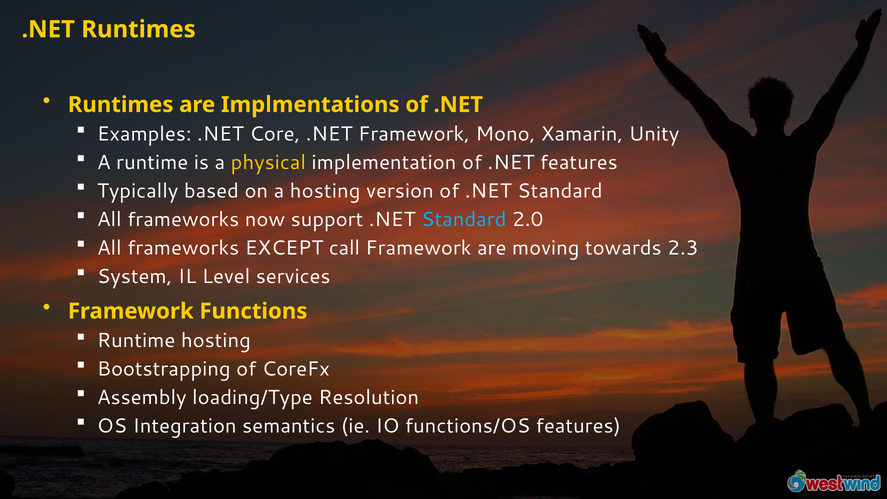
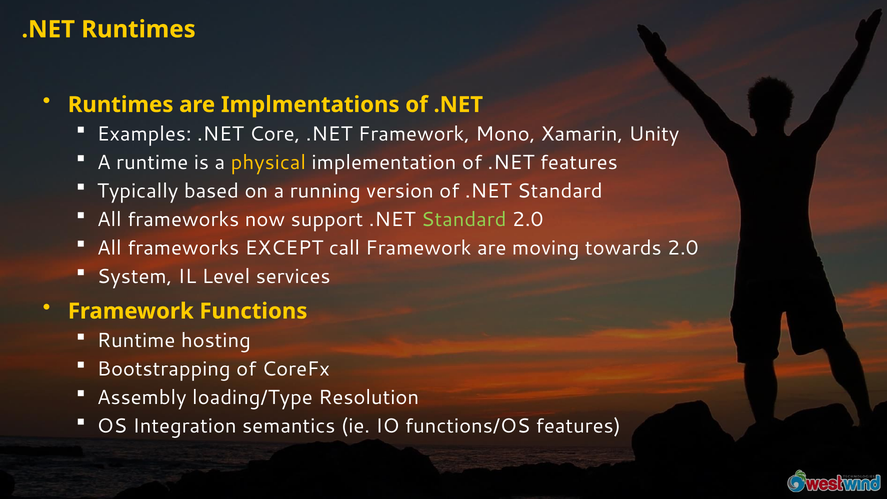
a hosting: hosting -> running
Standard at (464, 219) colour: light blue -> light green
towards 2.3: 2.3 -> 2.0
